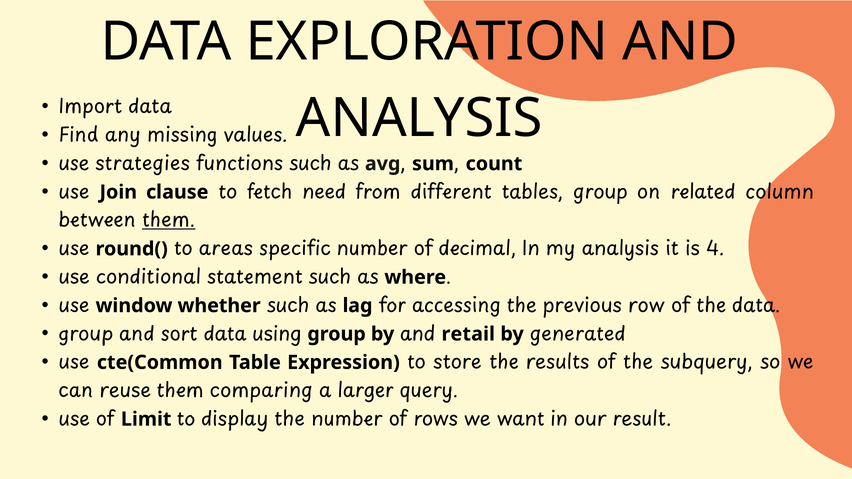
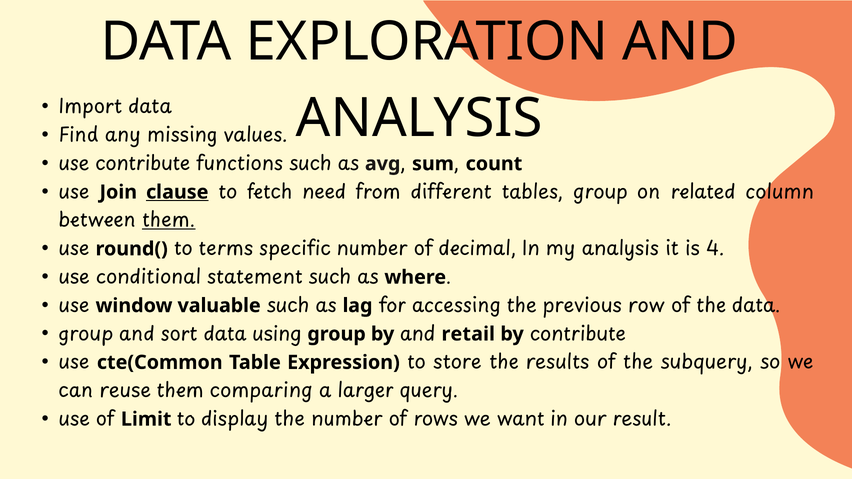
use strategies: strategies -> contribute
clause underline: none -> present
areas: areas -> terms
whether: whether -> valuable
by generated: generated -> contribute
